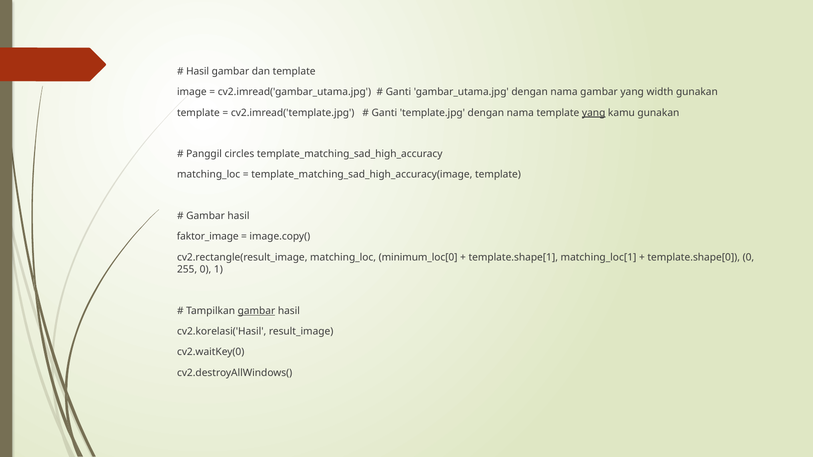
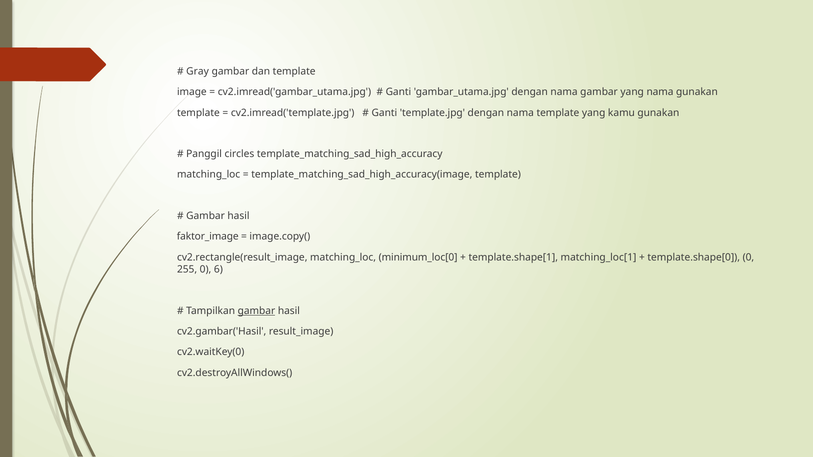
Hasil at (198, 71): Hasil -> Gray
yang width: width -> nama
yang at (594, 113) underline: present -> none
1: 1 -> 6
cv2.korelasi('Hasil: cv2.korelasi('Hasil -> cv2.gambar('Hasil
